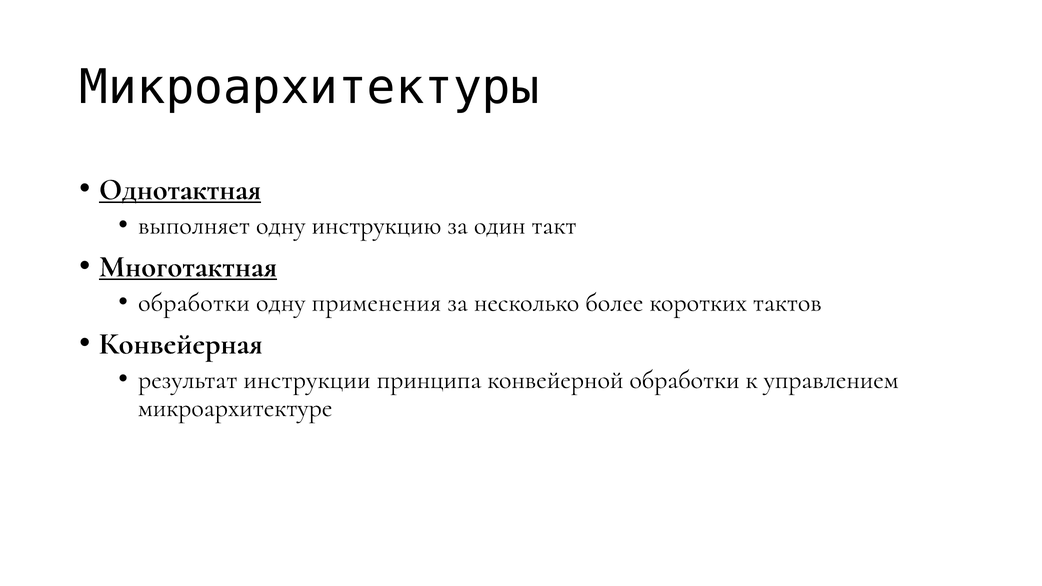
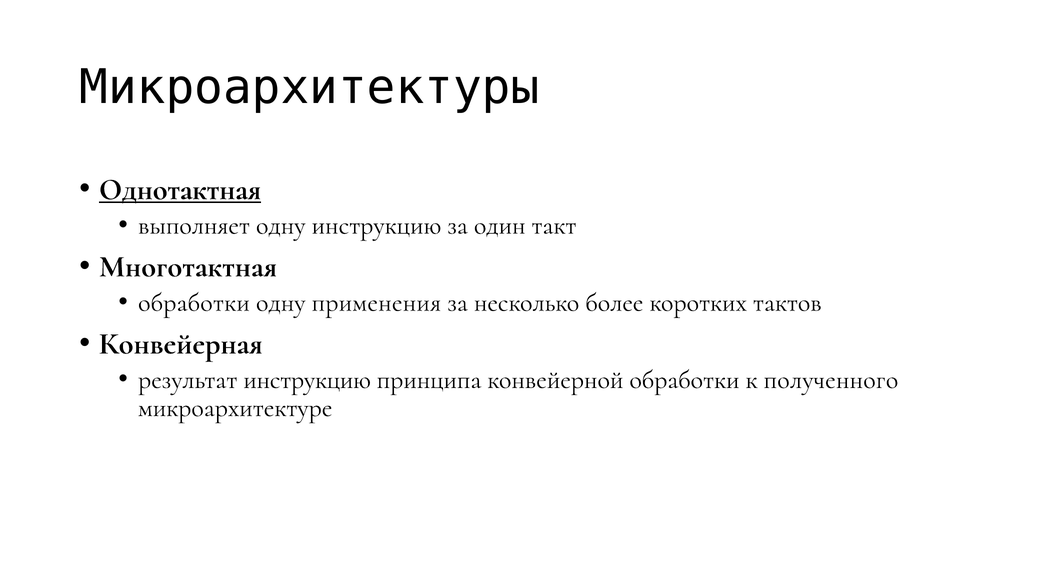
Многотактная underline: present -> none
результат инструкции: инструкции -> инструкцию
управлением: управлением -> полученного
